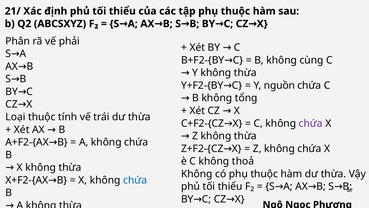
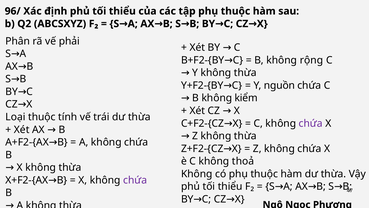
21/: 21/ -> 96/
cùng: cùng -> rộng
tổng: tổng -> kiểm
chứa at (135, 180) colour: blue -> purple
